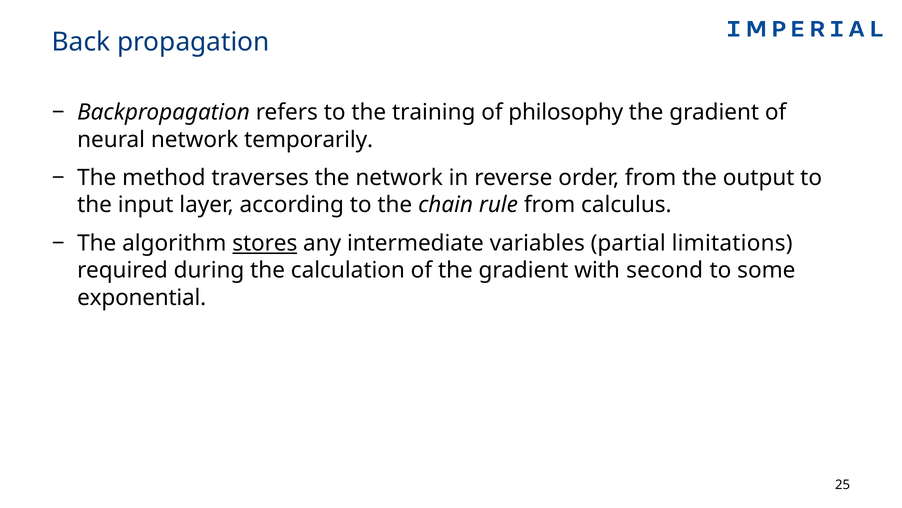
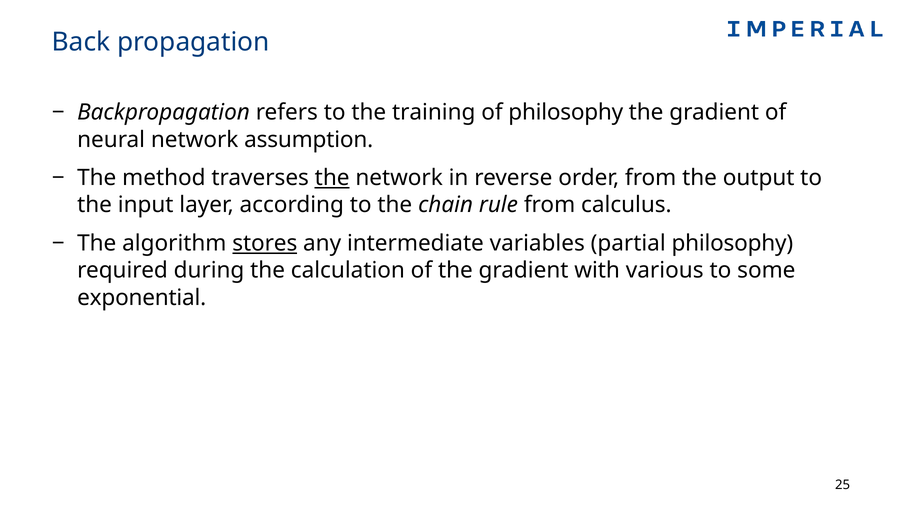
temporarily: temporarily -> assumption
the at (332, 178) underline: none -> present
partial limitations: limitations -> philosophy
second: second -> various
